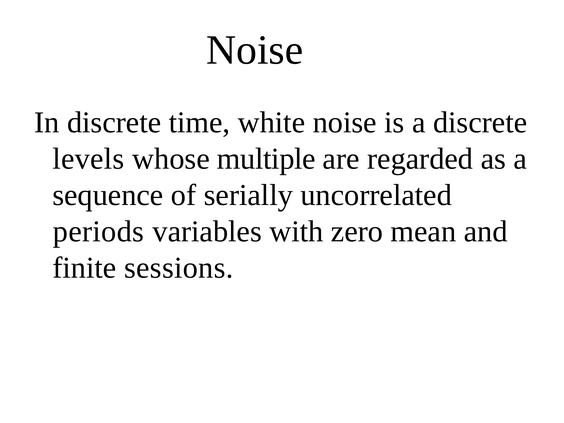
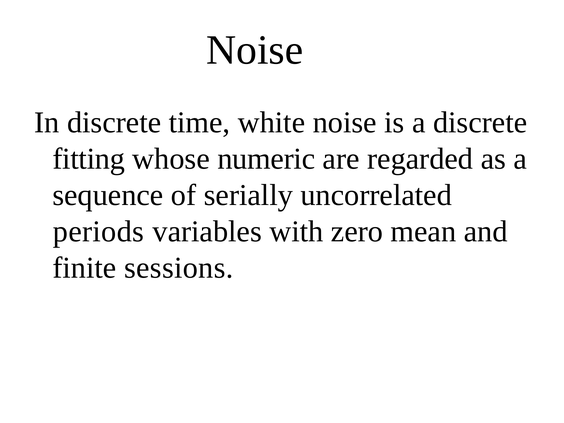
levels: levels -> fitting
multiple: multiple -> numeric
